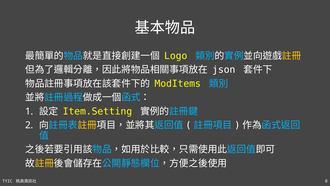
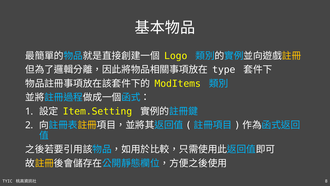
json: json -> type
